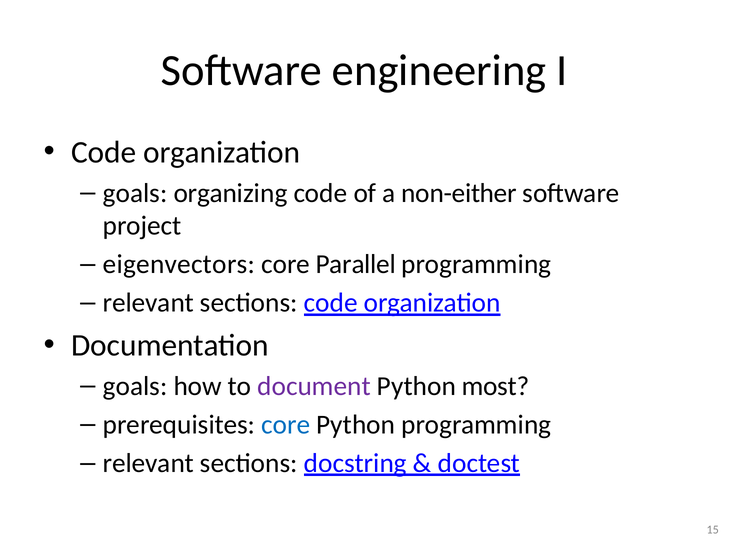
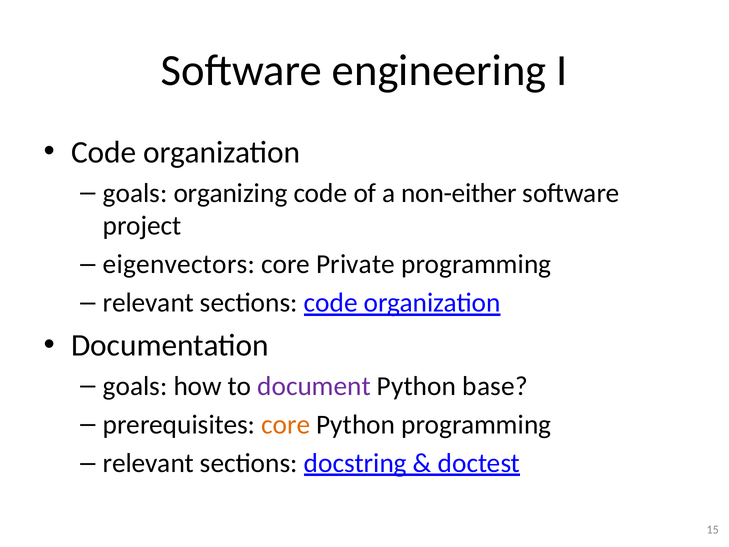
Parallel: Parallel -> Private
most: most -> base
core at (286, 424) colour: blue -> orange
